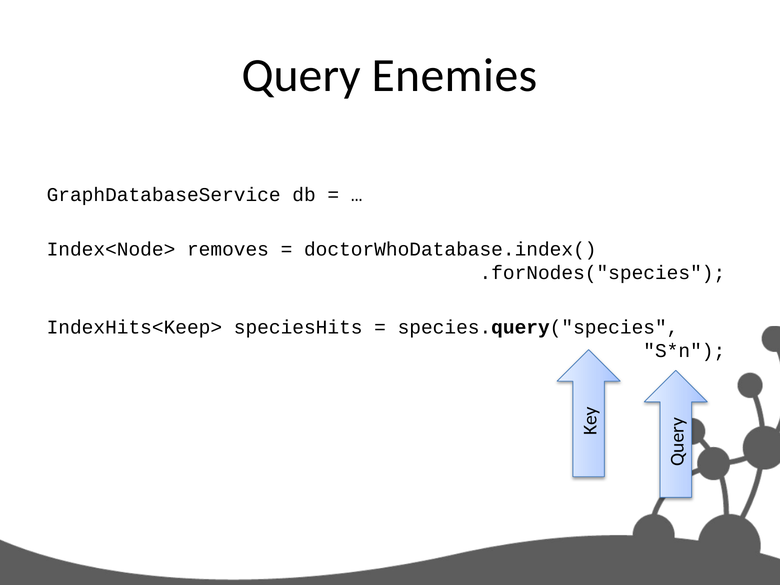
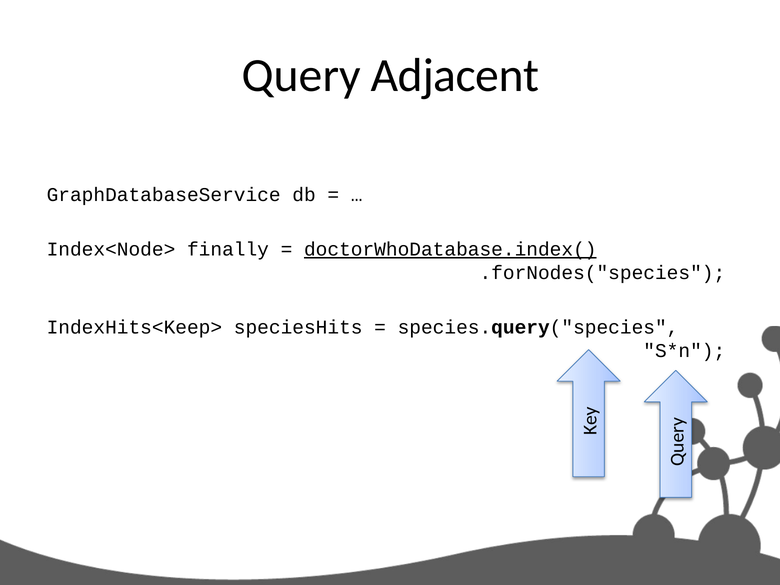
Enemies: Enemies -> Adjacent
removes: removes -> finally
doctorWhoDatabase.index( underline: none -> present
